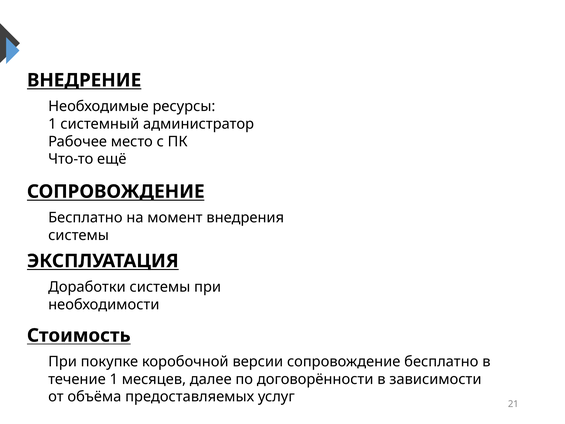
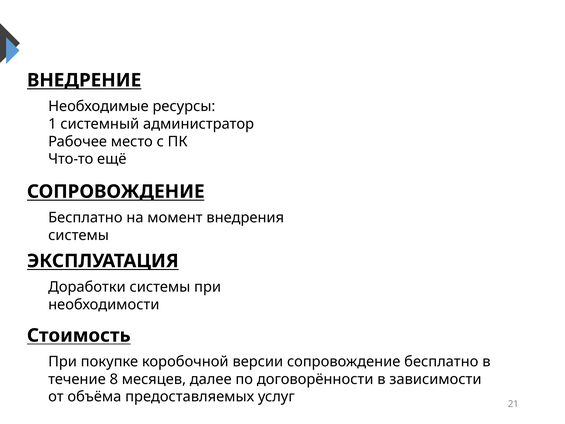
течение 1: 1 -> 8
